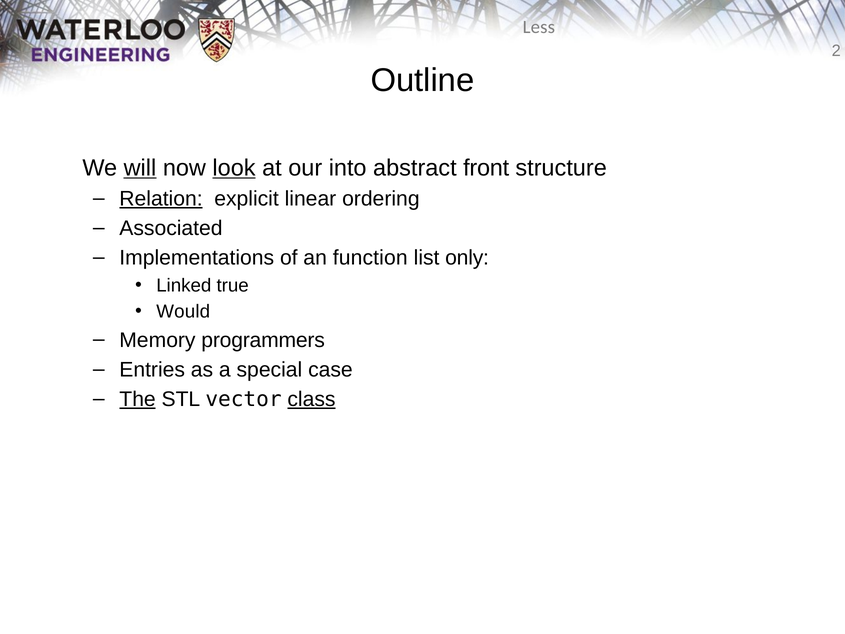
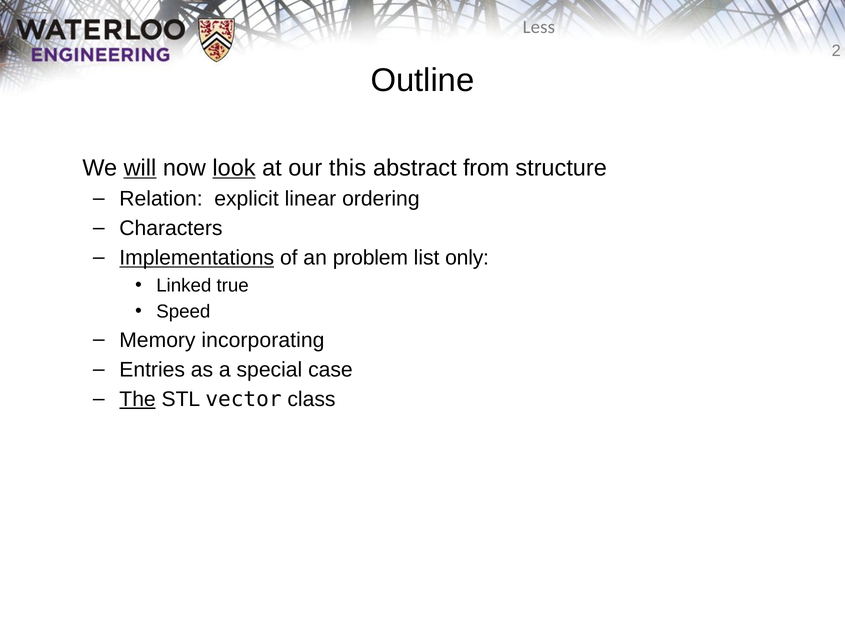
into: into -> this
front: front -> from
Relation underline: present -> none
Associated: Associated -> Characters
Implementations underline: none -> present
function: function -> problem
Would: Would -> Speed
programmers: programmers -> incorporating
class underline: present -> none
